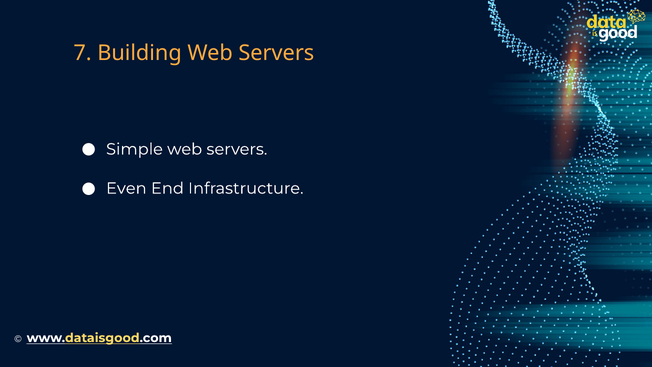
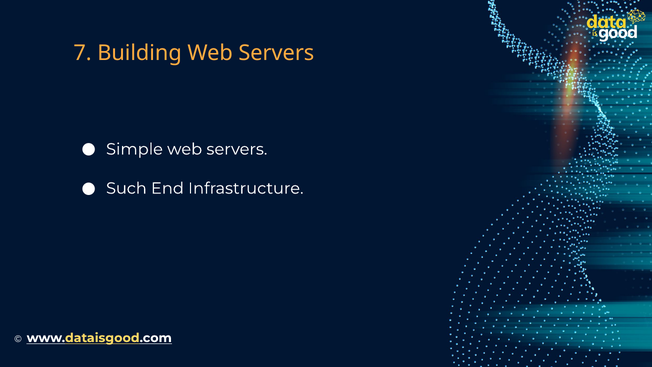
Even: Even -> Such
